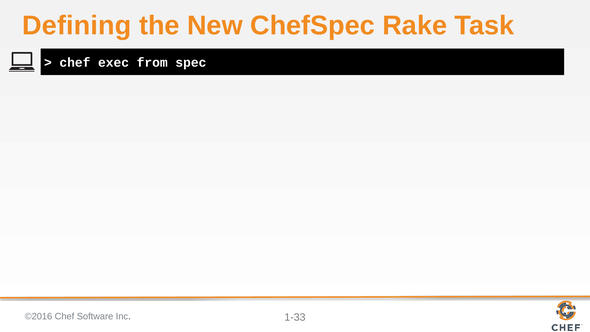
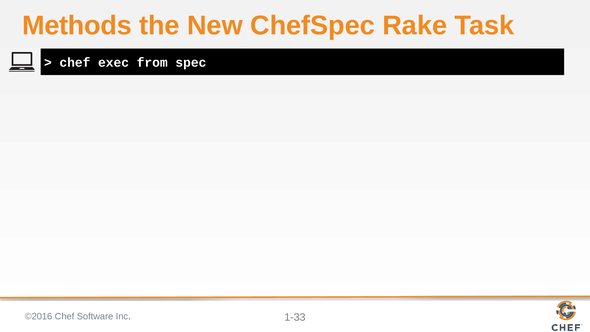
Defining: Defining -> Methods
